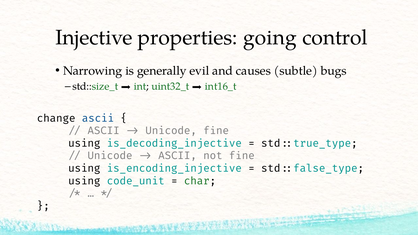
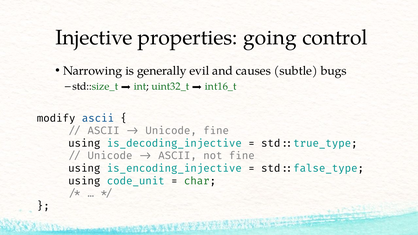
change: change -> modify
